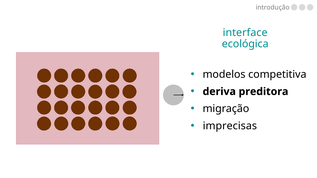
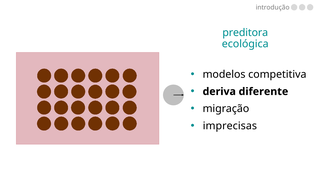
interface: interface -> preditora
preditora: preditora -> diferente
